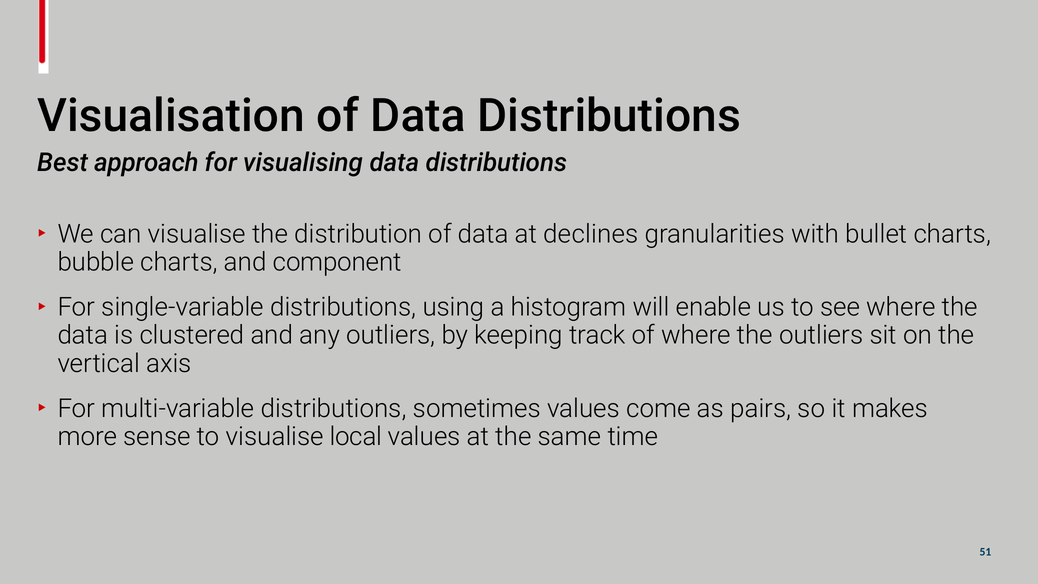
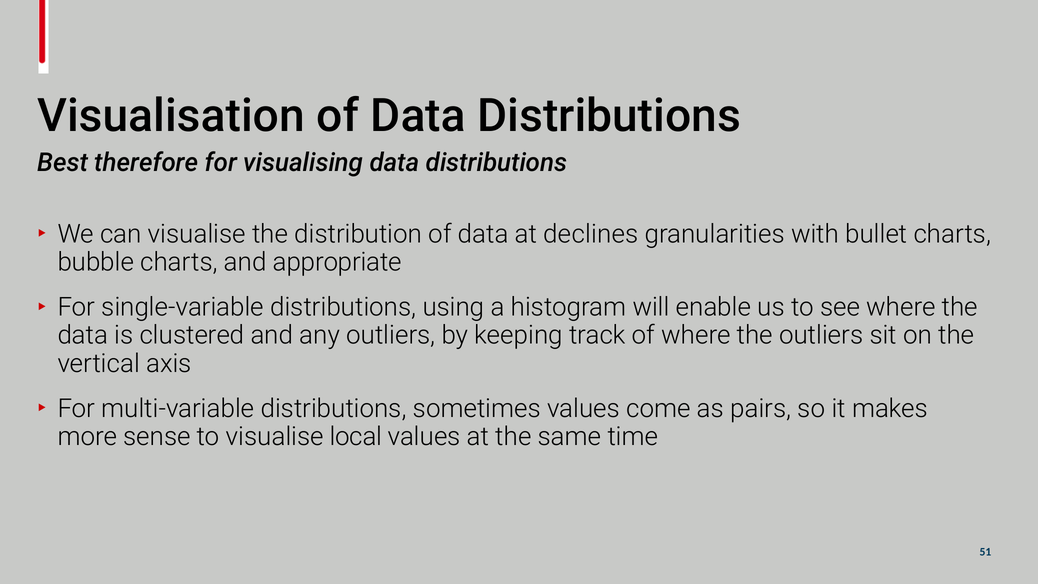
approach: approach -> therefore
component: component -> appropriate
